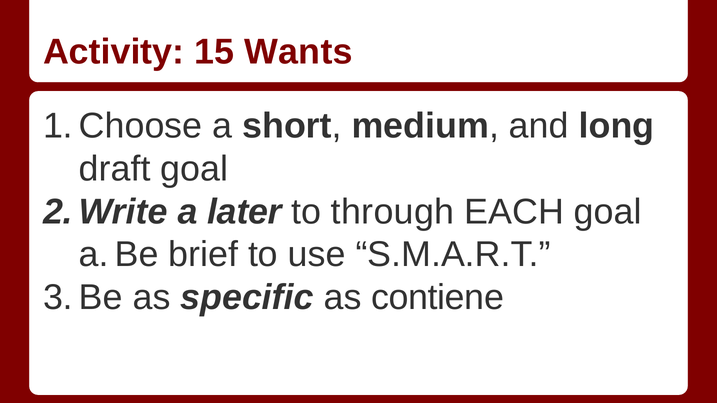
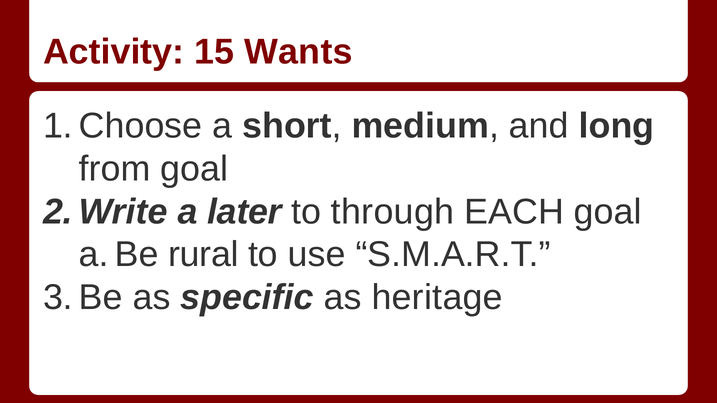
draft: draft -> from
brief: brief -> rural
contiene: contiene -> heritage
